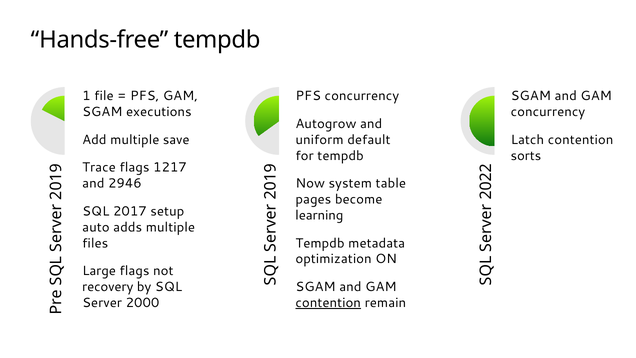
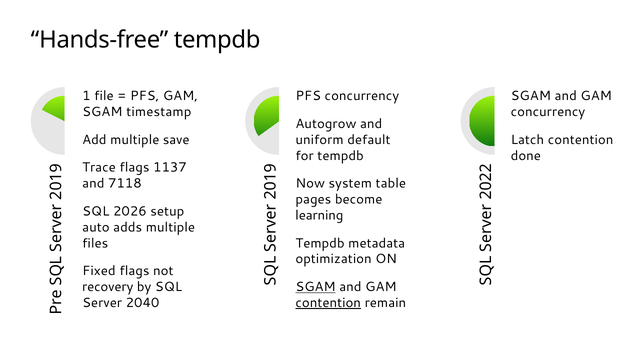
executions: executions -> timestamp
sorts: sorts -> done
1217: 1217 -> 1137
2946: 2946 -> 7118
2017: 2017 -> 2026
Large: Large -> Fixed
SGAM at (316, 287) underline: none -> present
2000: 2000 -> 2040
